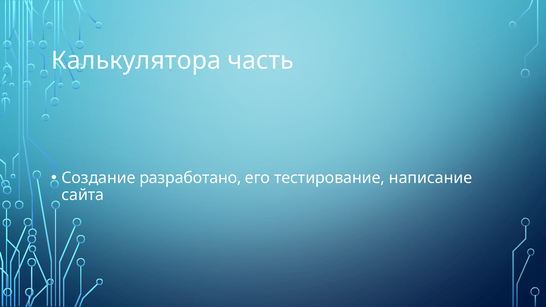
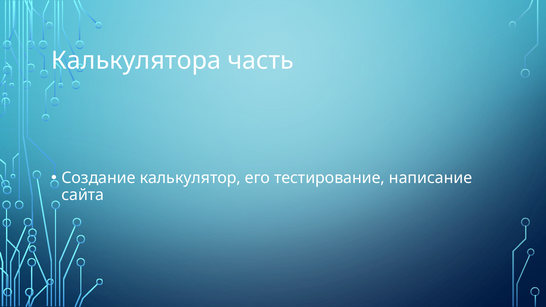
разработано: разработано -> калькулятор
